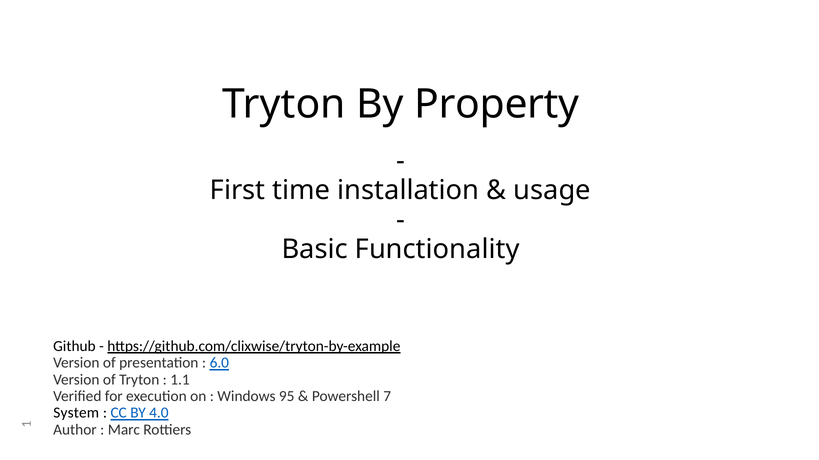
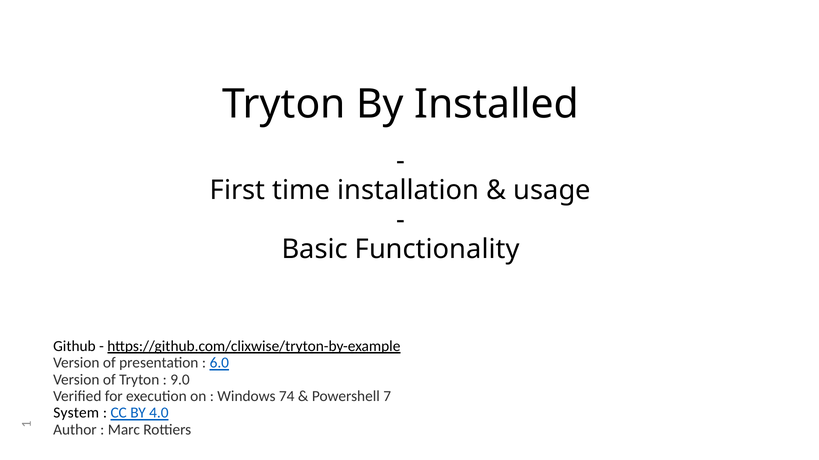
Property: Property -> Installed
1.1: 1.1 -> 9.0
95: 95 -> 74
